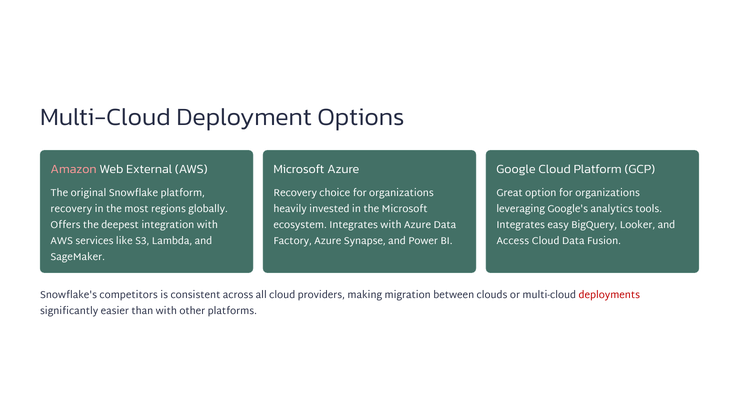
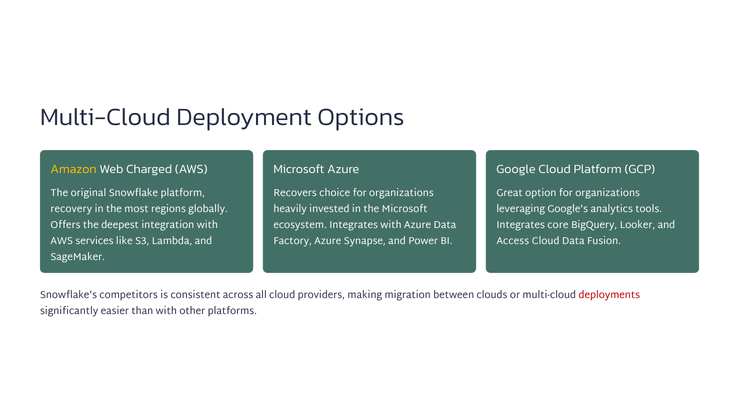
Amazon colour: pink -> yellow
External: External -> Charged
Recovery at (295, 193): Recovery -> Recovers
easy: easy -> core
